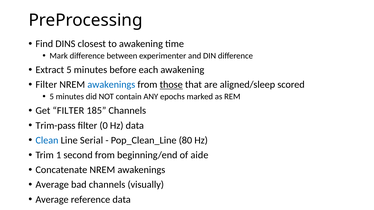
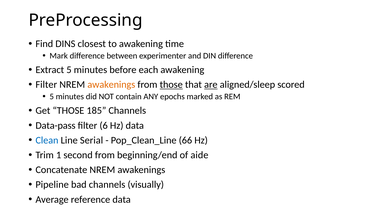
awakenings at (111, 85) colour: blue -> orange
are underline: none -> present
Get FILTER: FILTER -> THOSE
Trim-pass: Trim-pass -> Data-pass
0: 0 -> 6
80: 80 -> 66
Average at (52, 185): Average -> Pipeline
